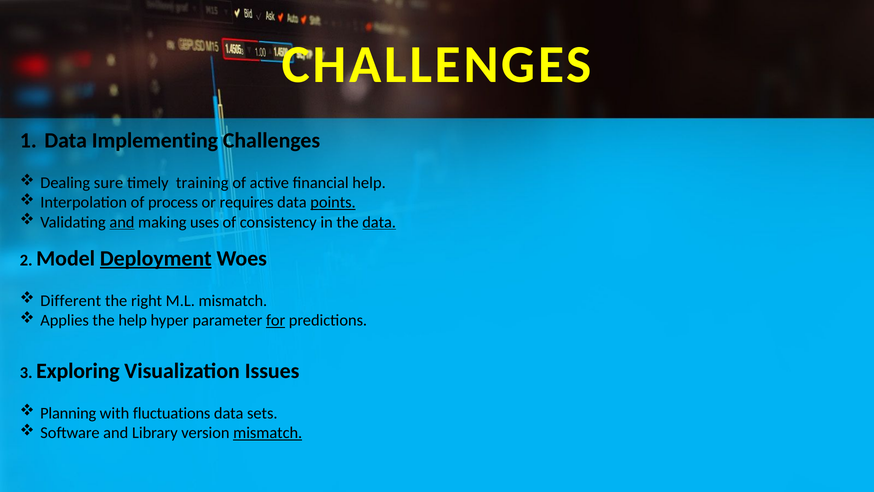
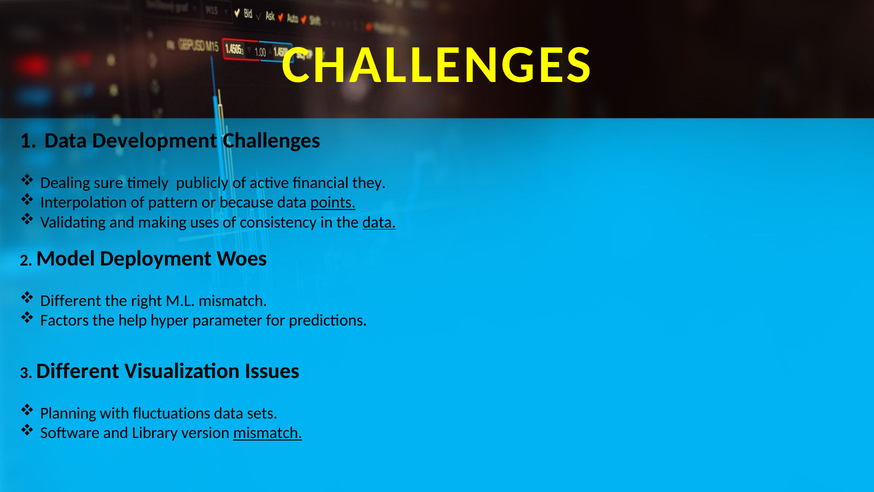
Implementing: Implementing -> Development
training: training -> publicly
financial help: help -> they
process: process -> pattern
requires: requires -> because
and at (122, 222) underline: present -> none
Deployment underline: present -> none
Applies: Applies -> Factors
for underline: present -> none
3 Exploring: Exploring -> Different
